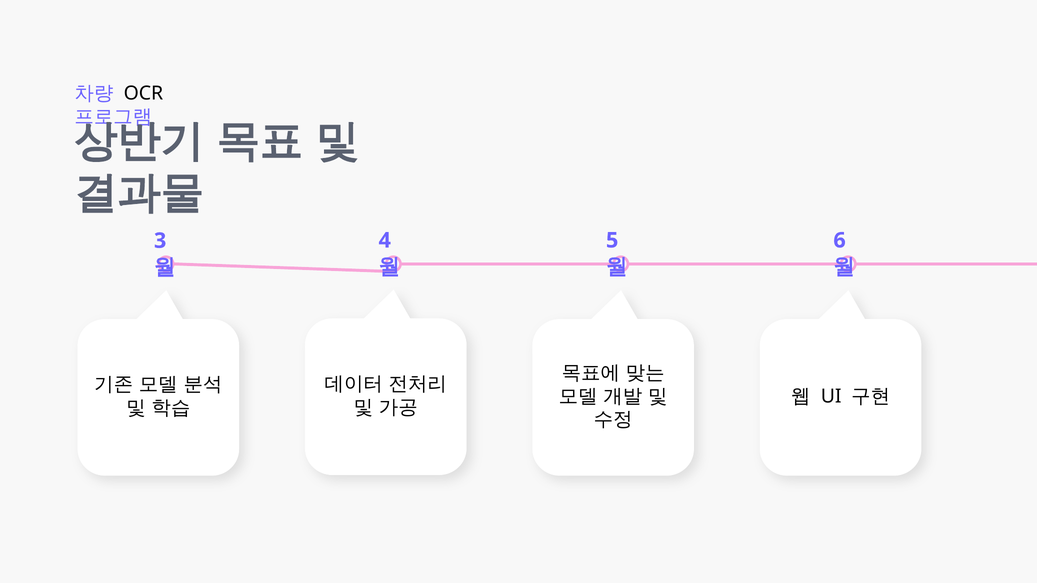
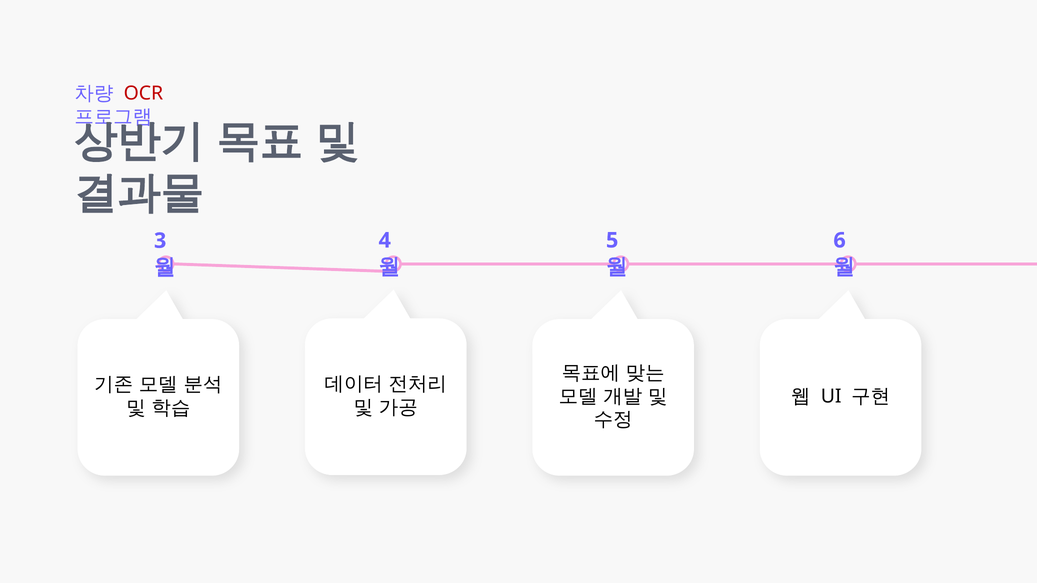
OCR colour: black -> red
